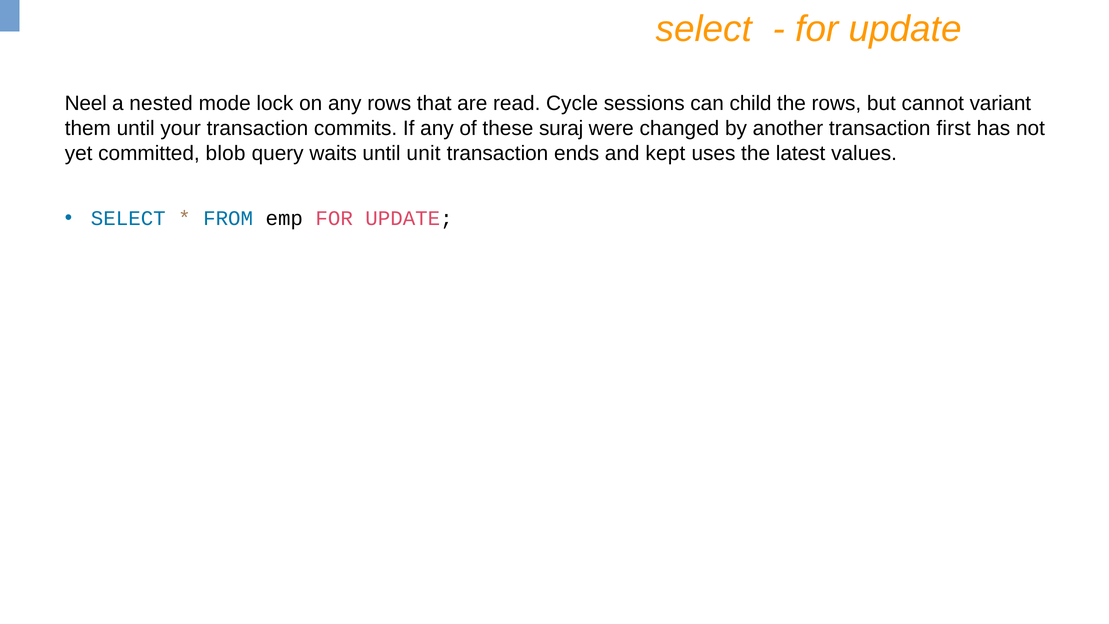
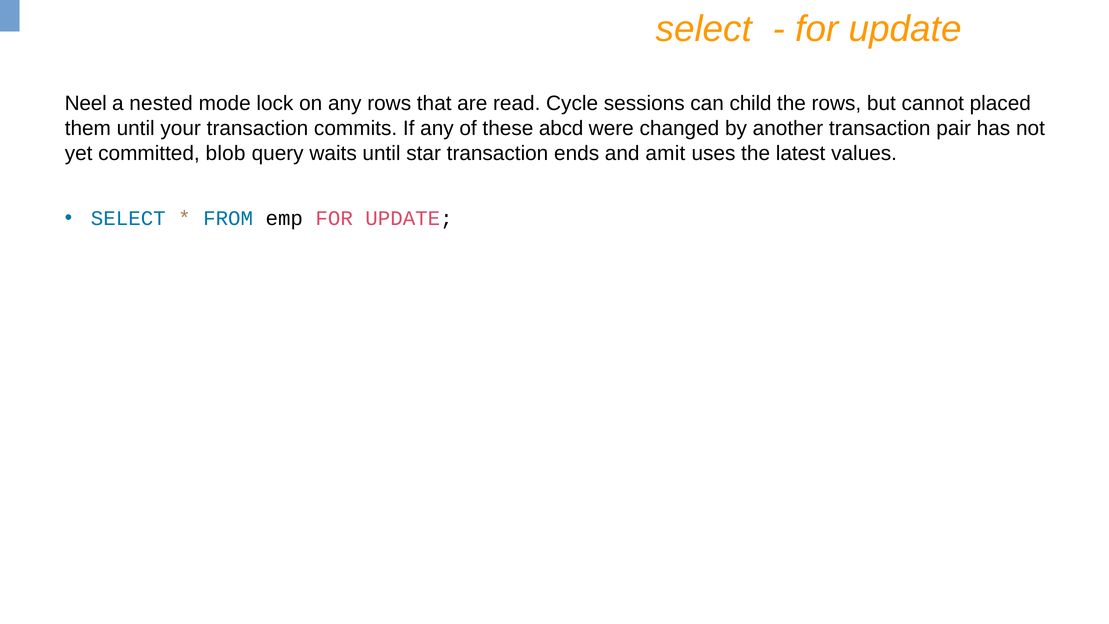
variant: variant -> placed
suraj: suraj -> abcd
first: first -> pair
unit: unit -> star
kept: kept -> amit
